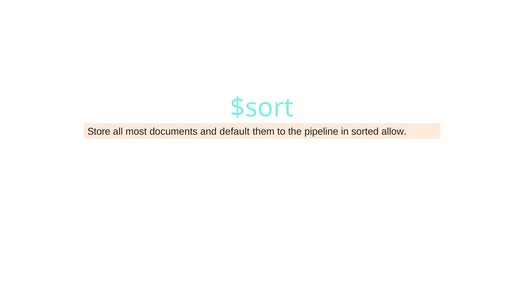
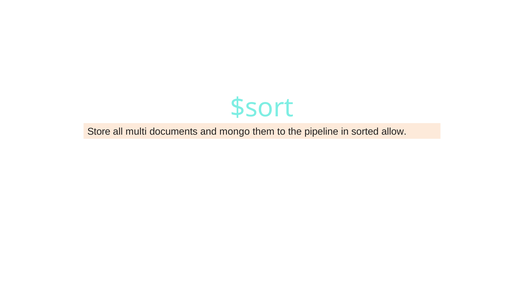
most: most -> multi
default: default -> mongo
